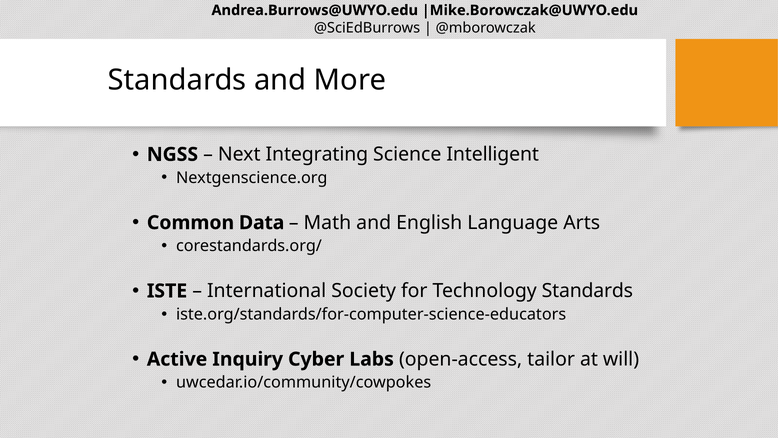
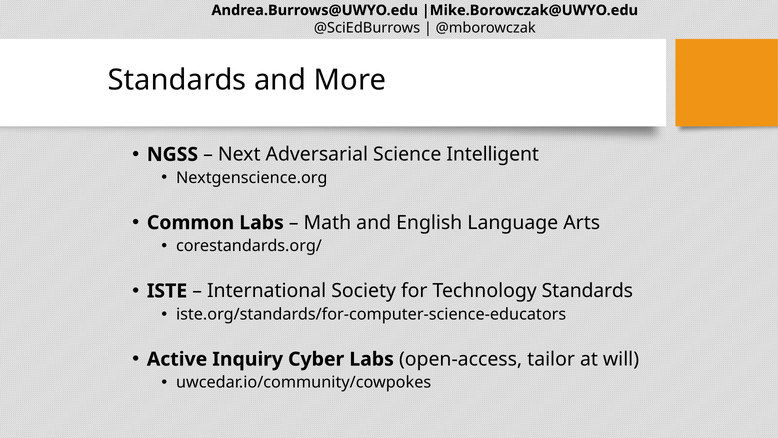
Integrating: Integrating -> Adversarial
Common Data: Data -> Labs
